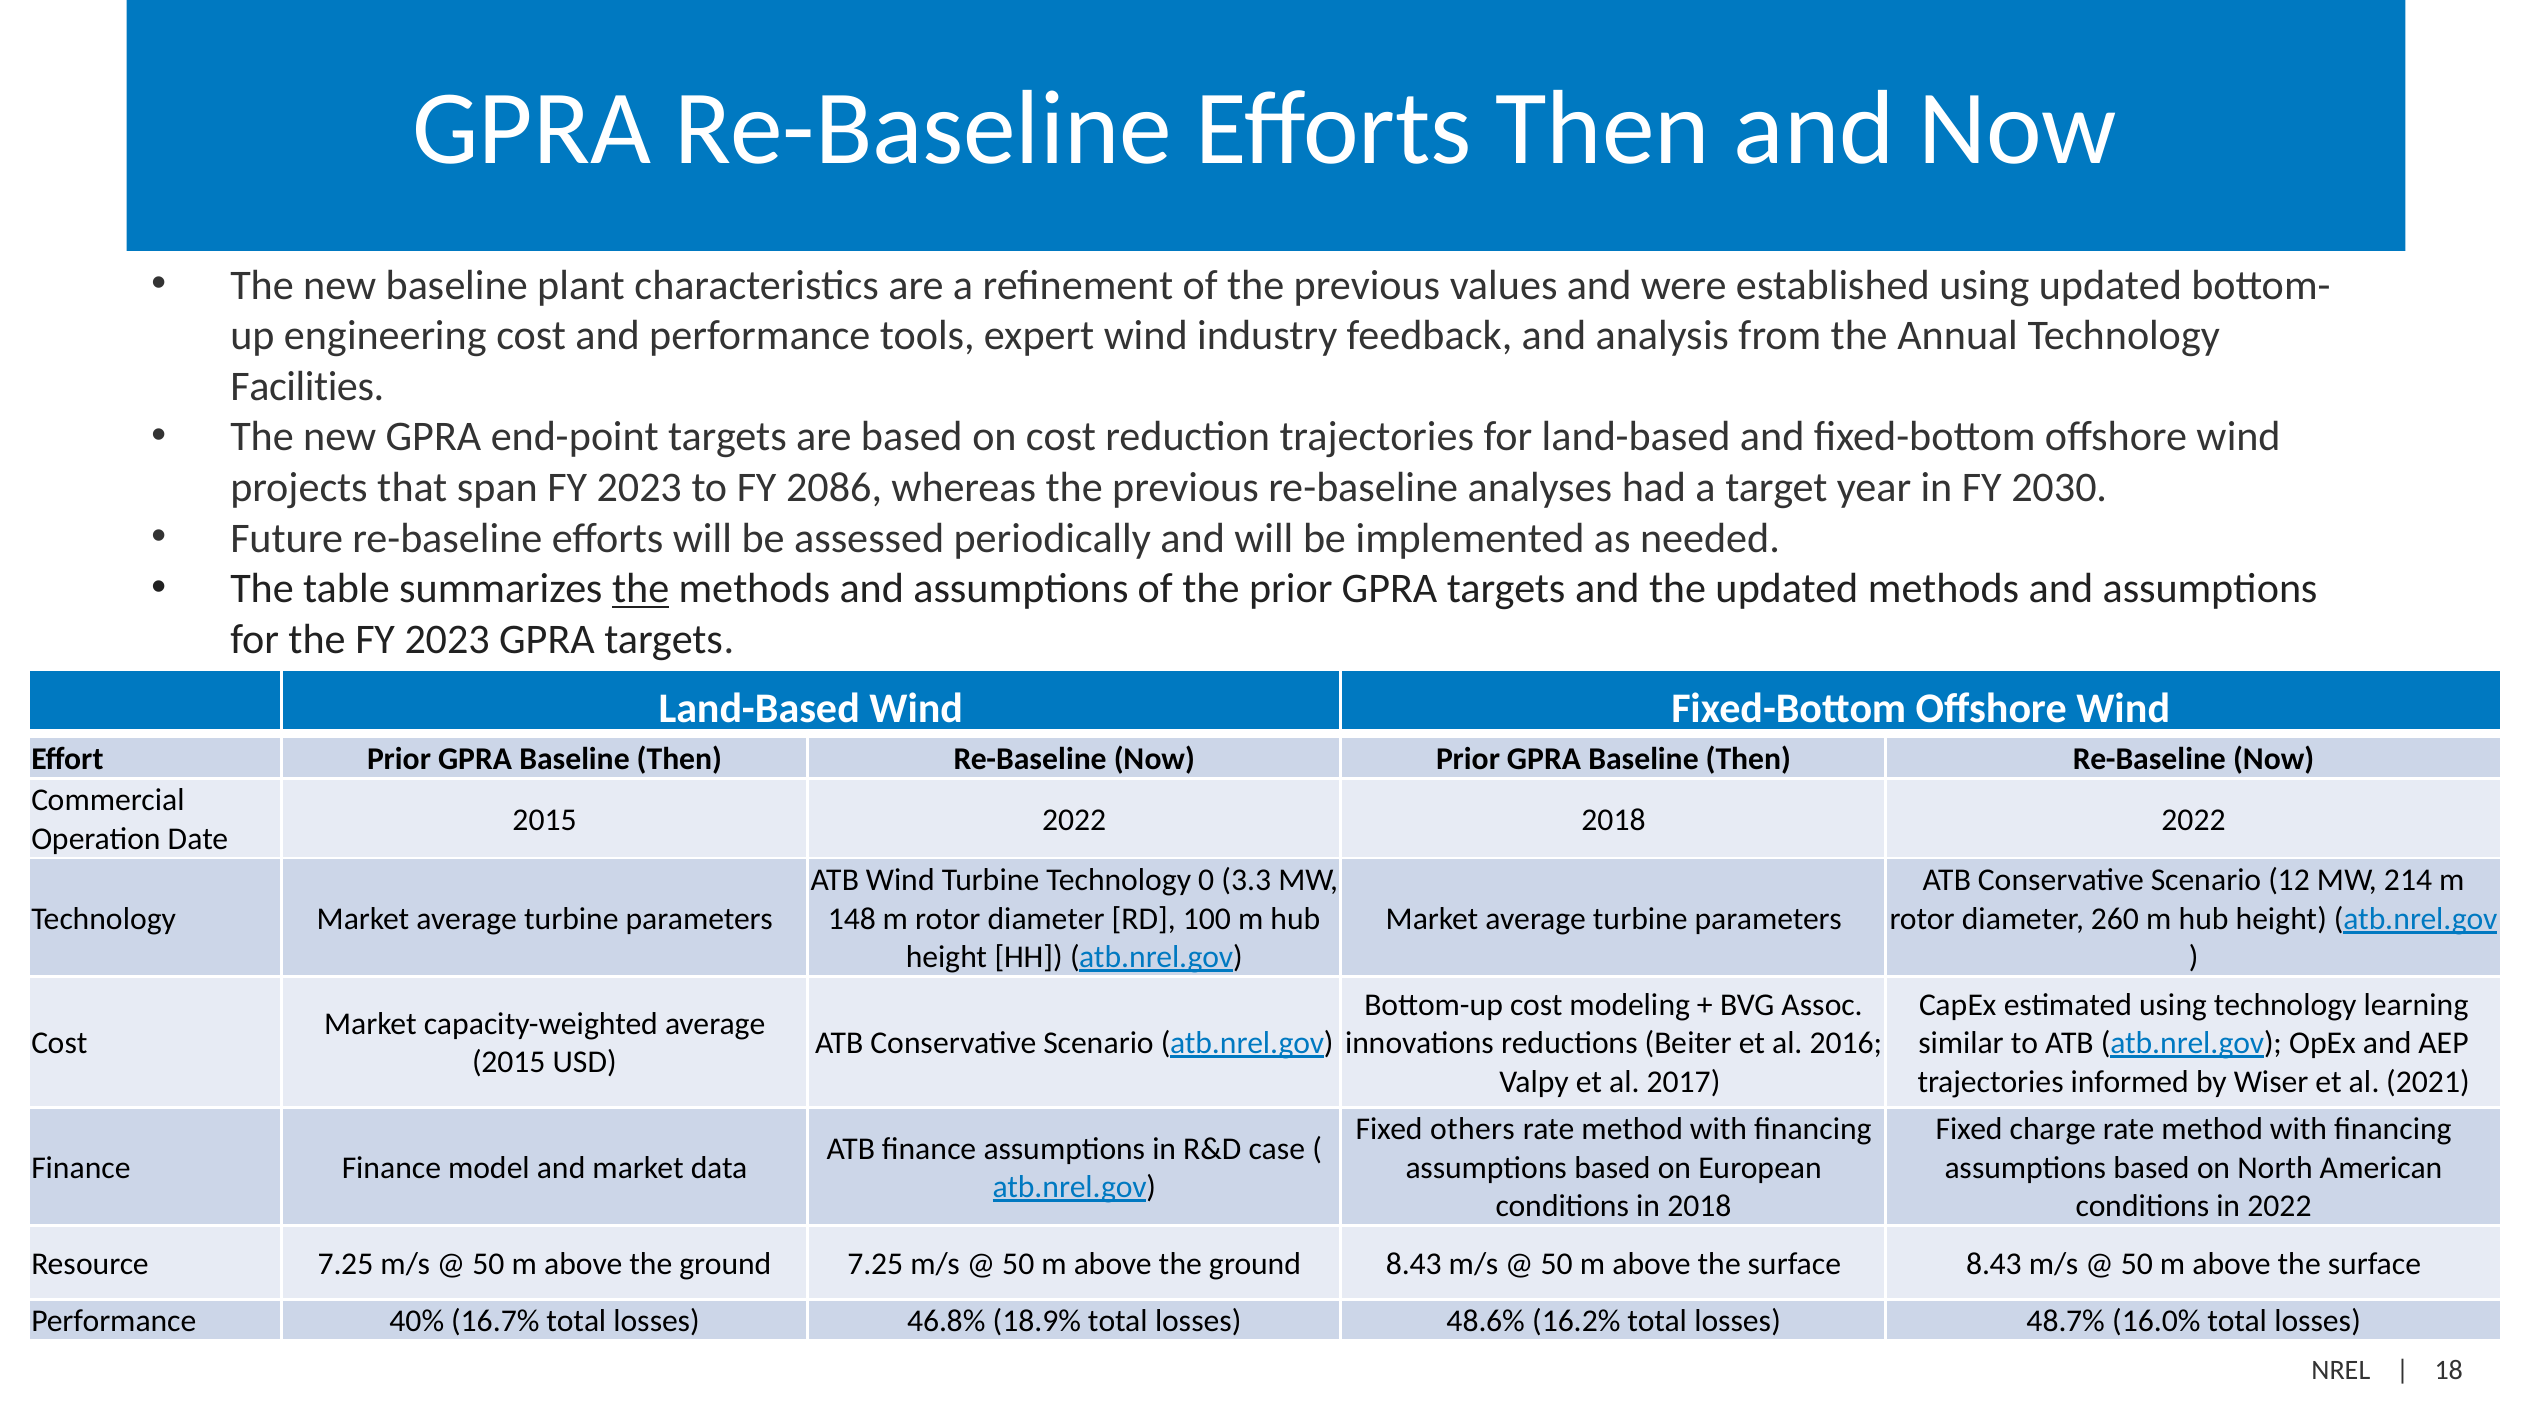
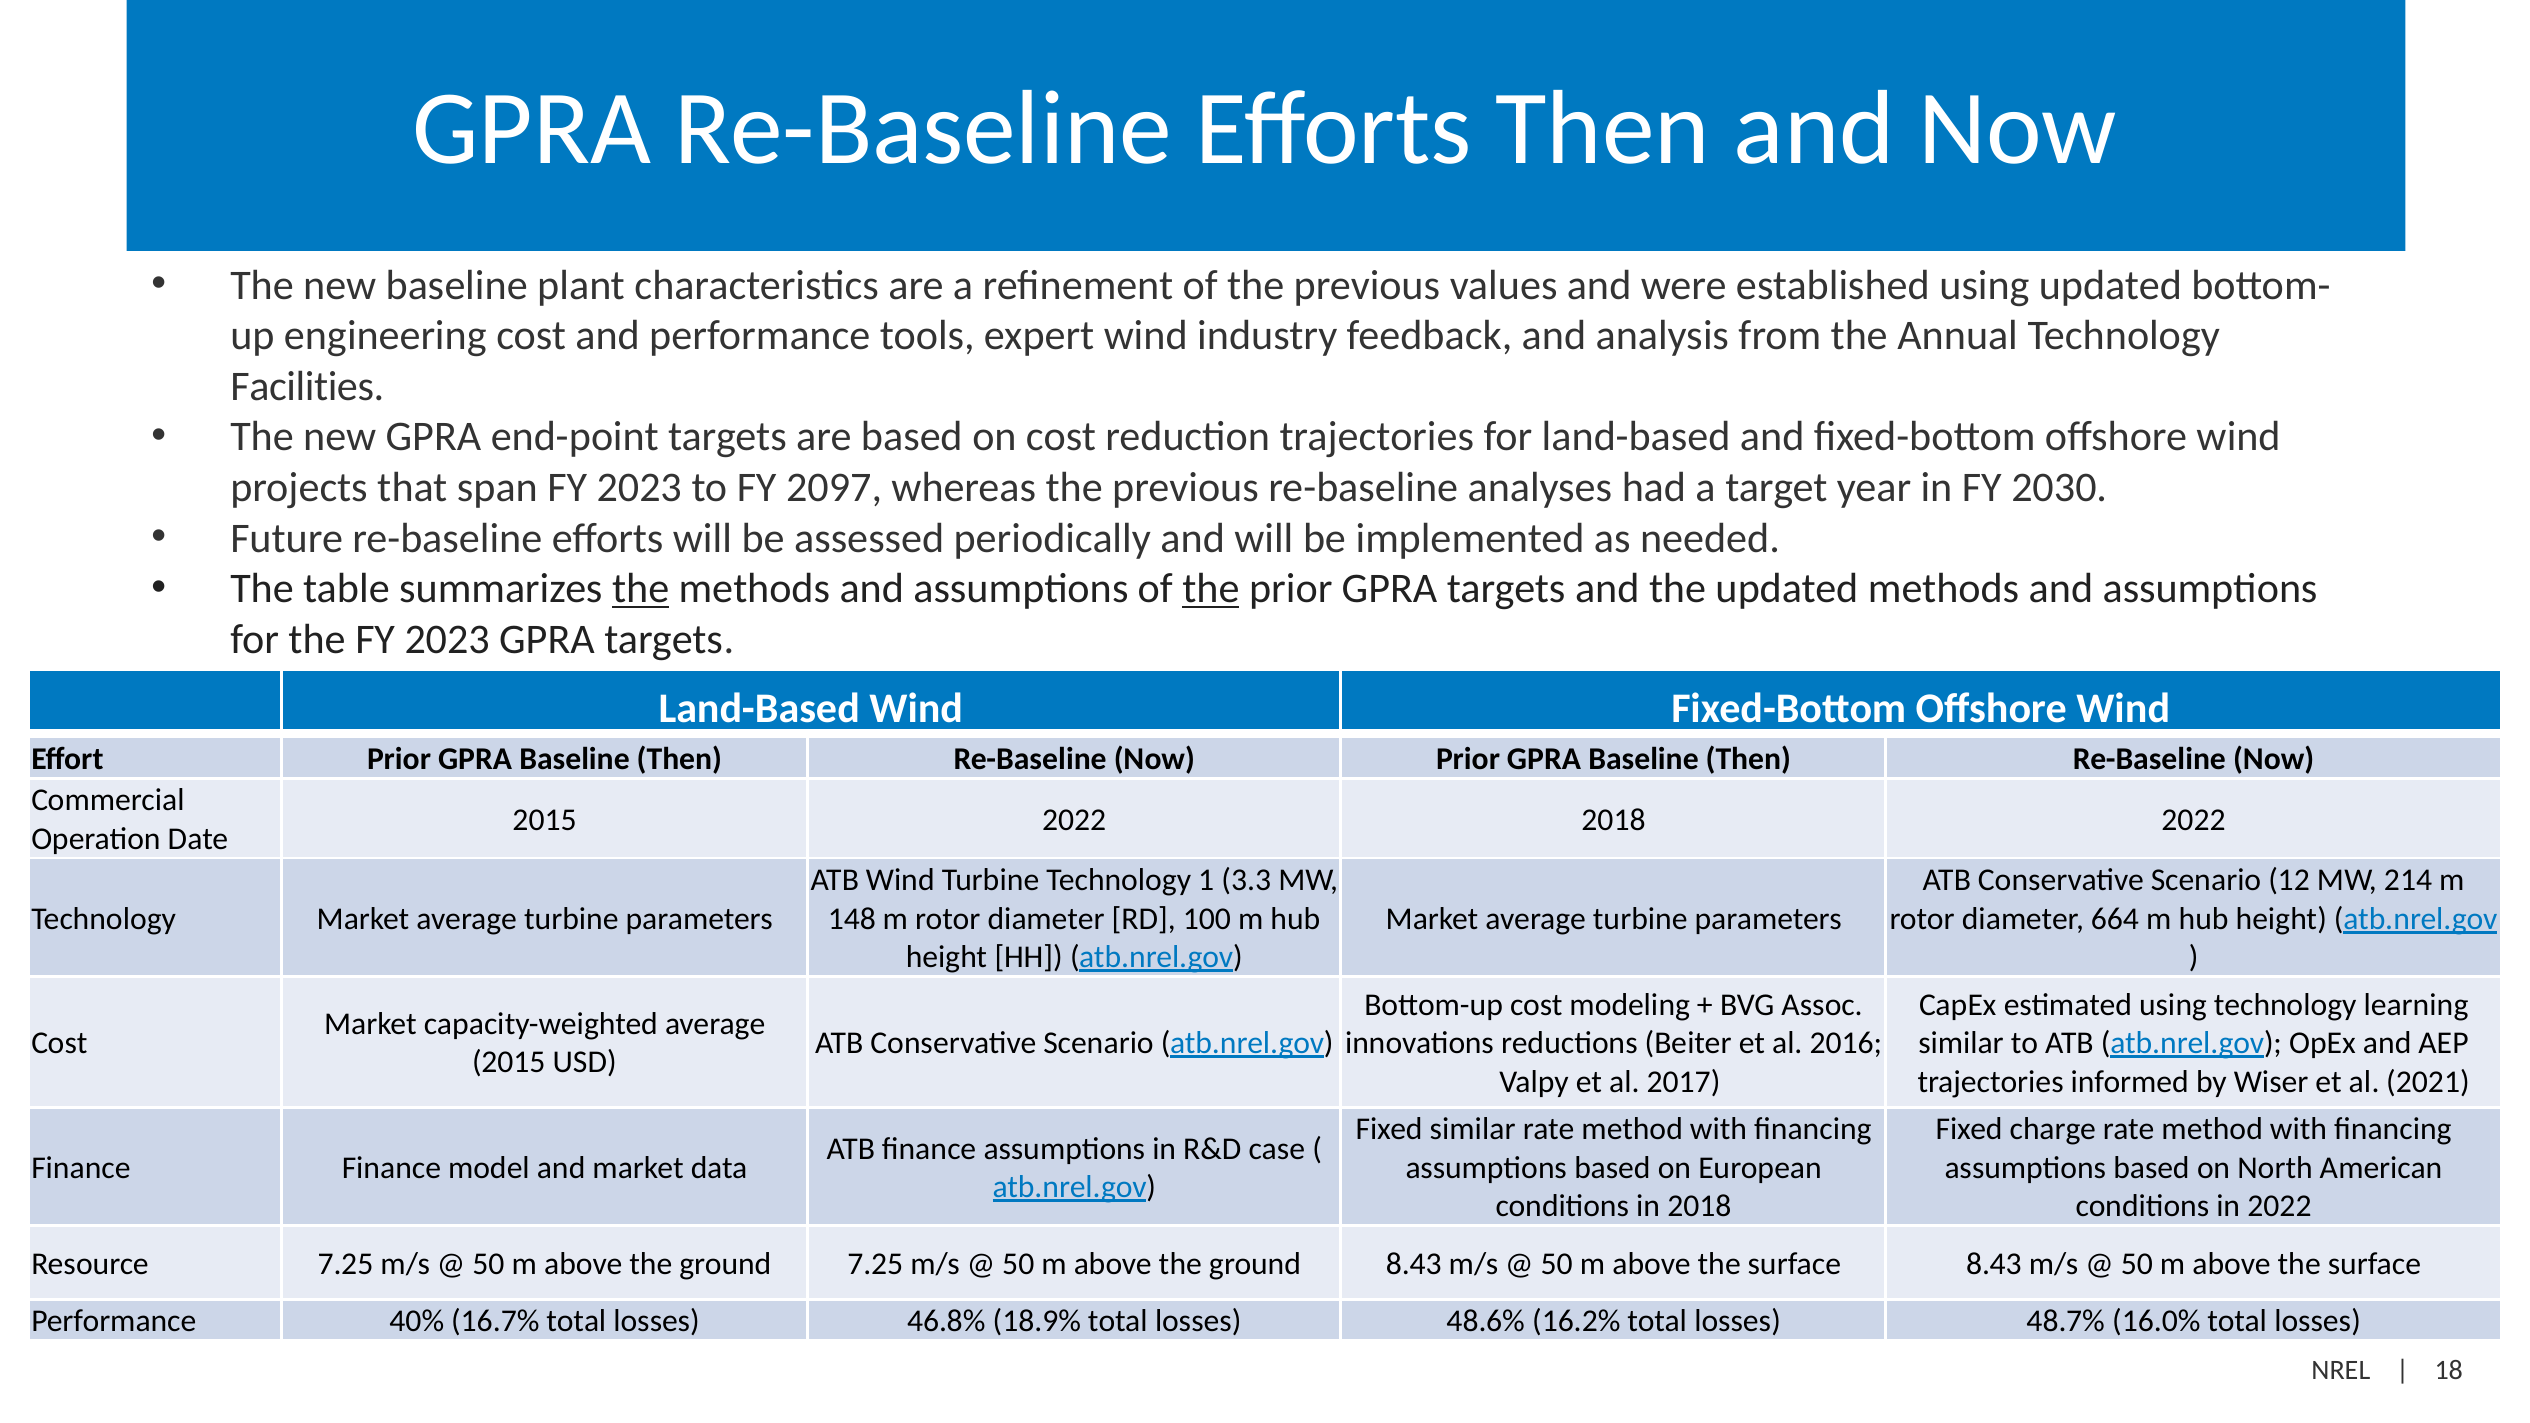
2086: 2086 -> 2097
the at (1211, 589) underline: none -> present
0: 0 -> 1
260: 260 -> 664
Fixed others: others -> similar
